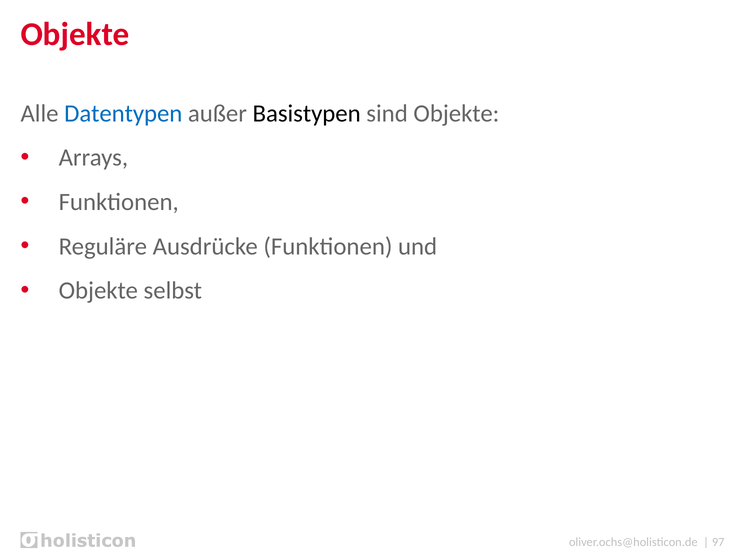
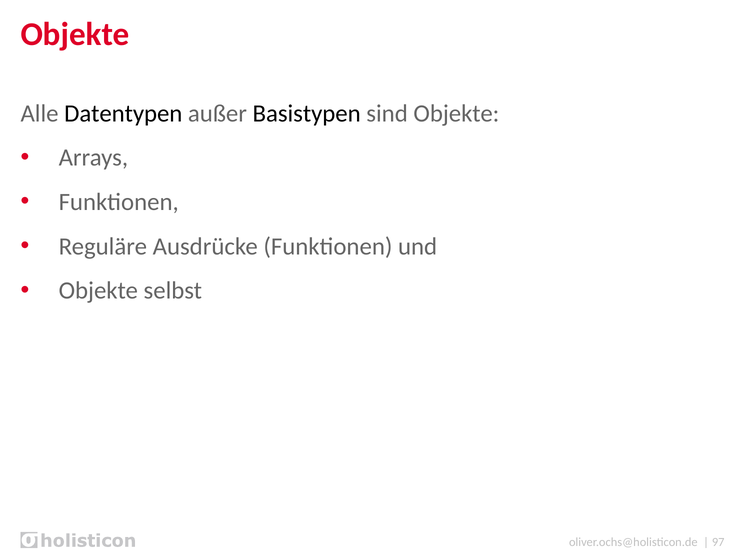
Datentypen colour: blue -> black
